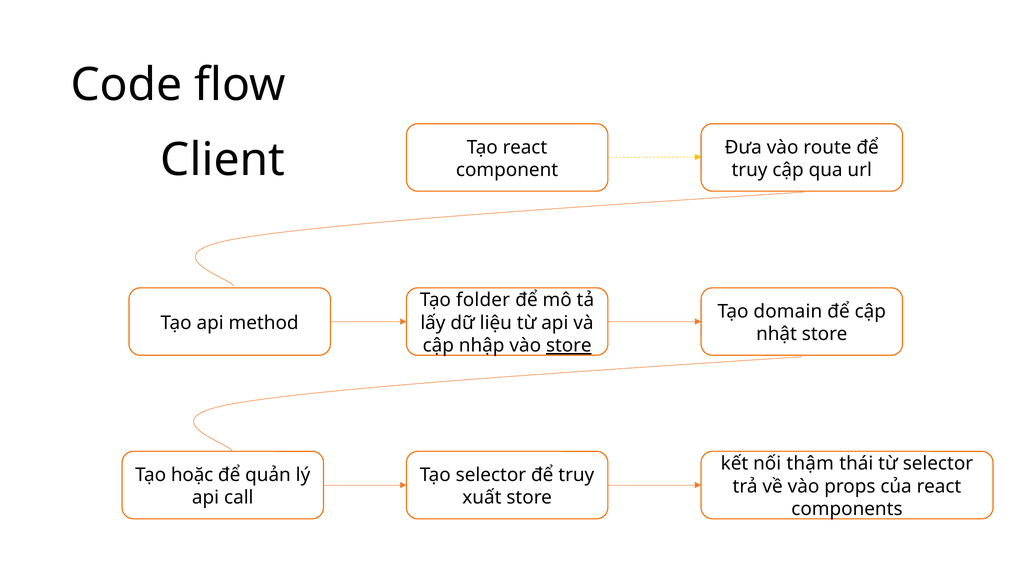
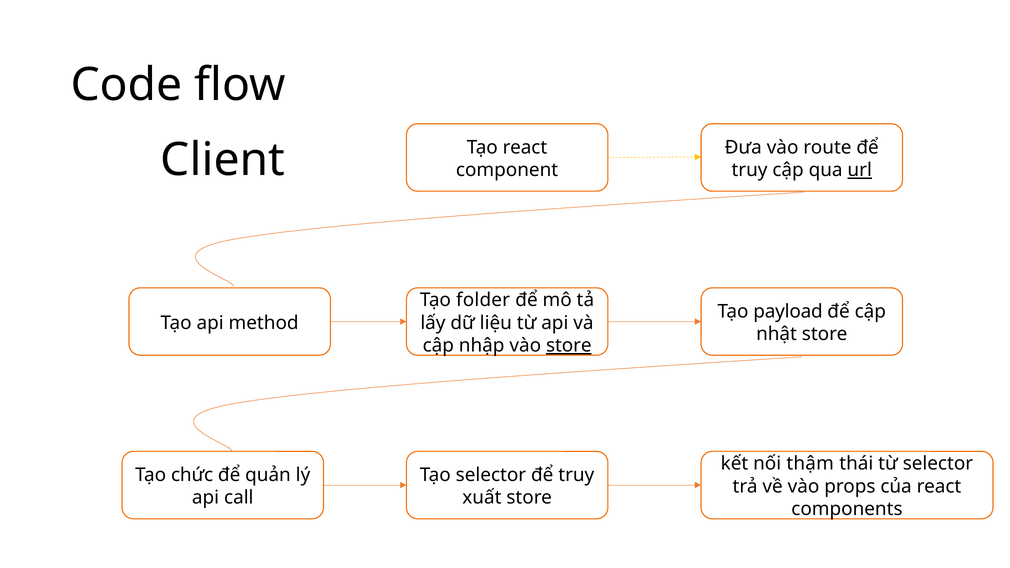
url underline: none -> present
domain: domain -> payload
hoặc: hoặc -> chức
